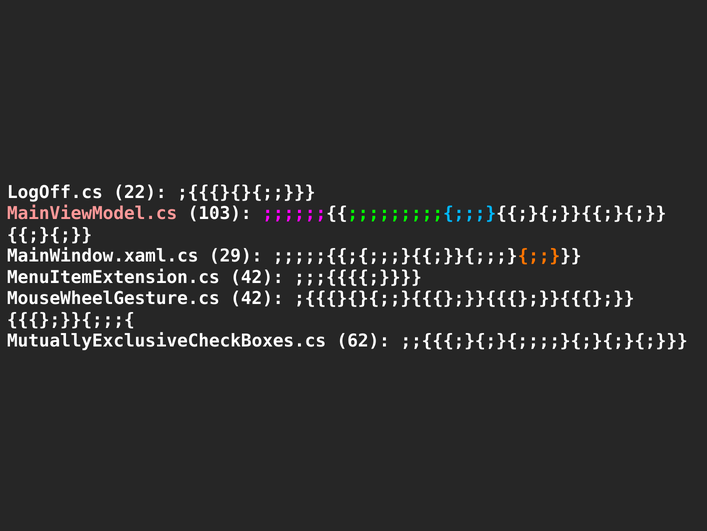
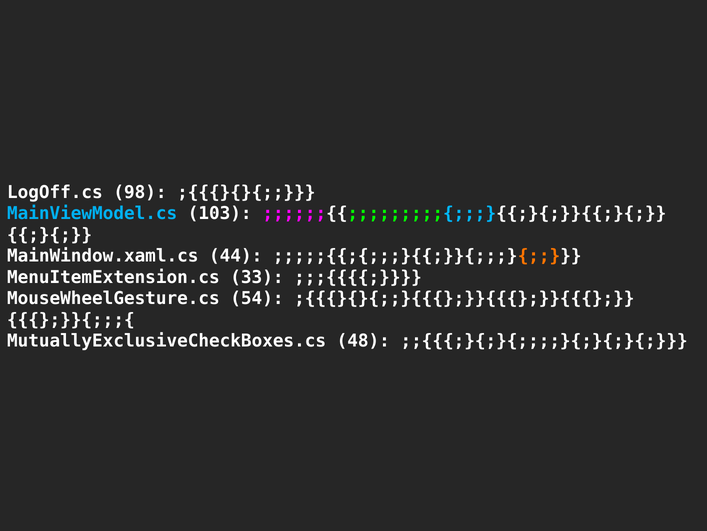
22: 22 -> 98
MainViewModel.cs colour: pink -> light blue
29: 29 -> 44
MenuItemExtension.cs 42: 42 -> 33
MouseWheelGesture.cs 42: 42 -> 54
62: 62 -> 48
